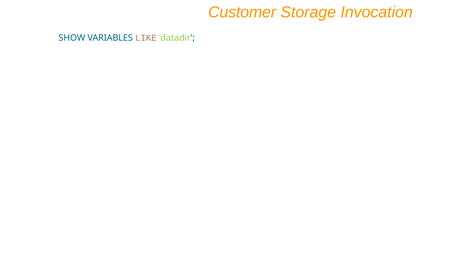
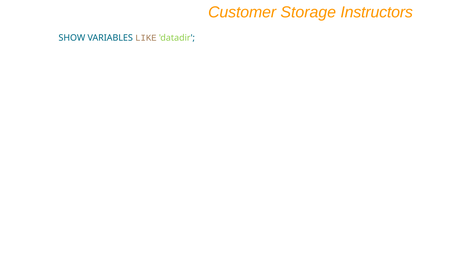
Invocation: Invocation -> Instructors
